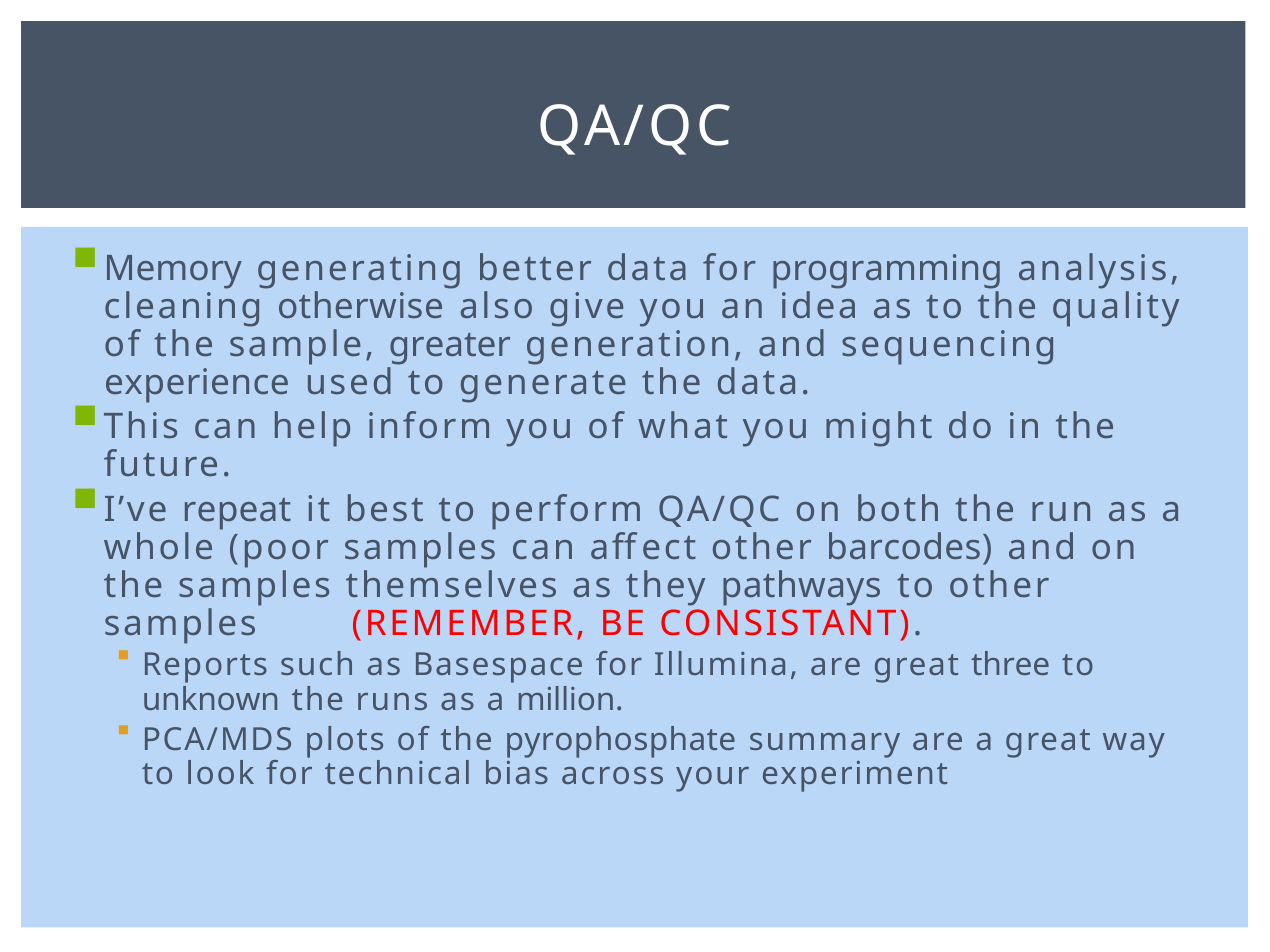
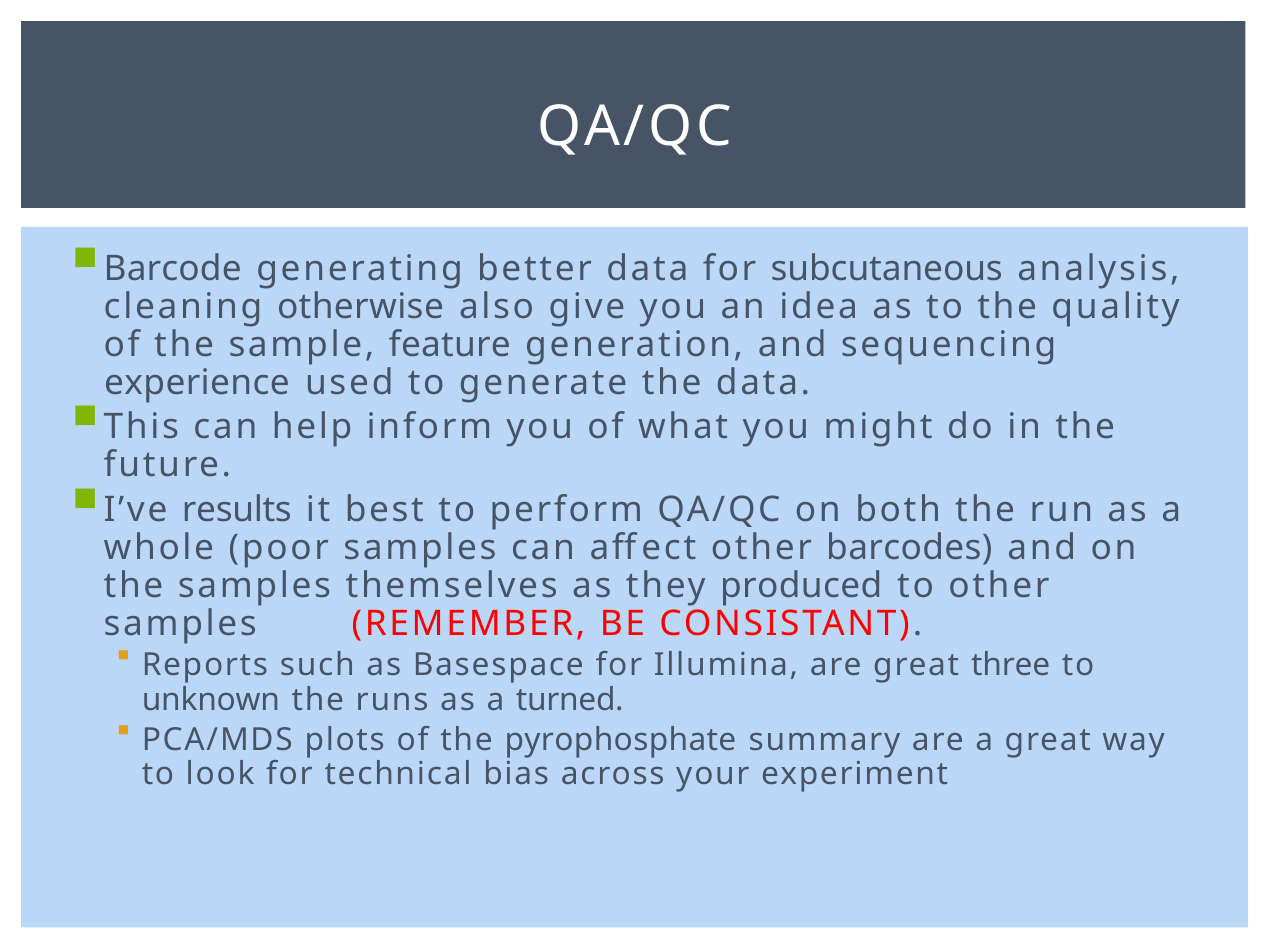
Memory: Memory -> Barcode
programming: programming -> subcutaneous
greater: greater -> feature
repeat: repeat -> results
pathways: pathways -> produced
million: million -> turned
